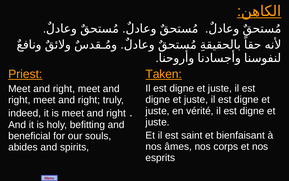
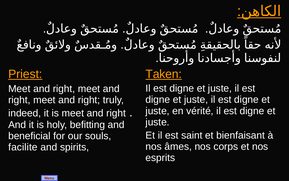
abides: abides -> facilite
